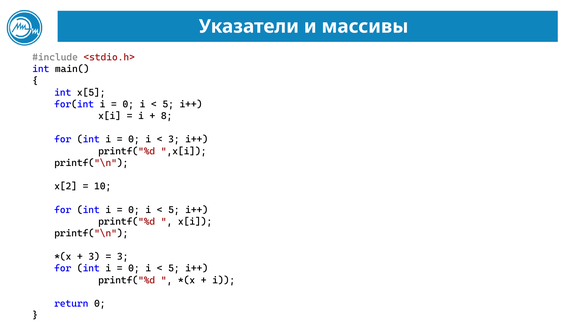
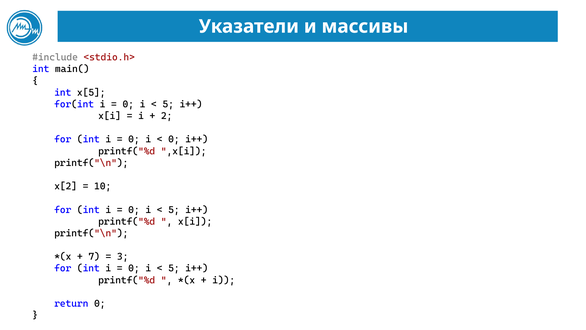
8: 8 -> 2
3 at (174, 139): 3 -> 0
3 at (94, 256): 3 -> 7
